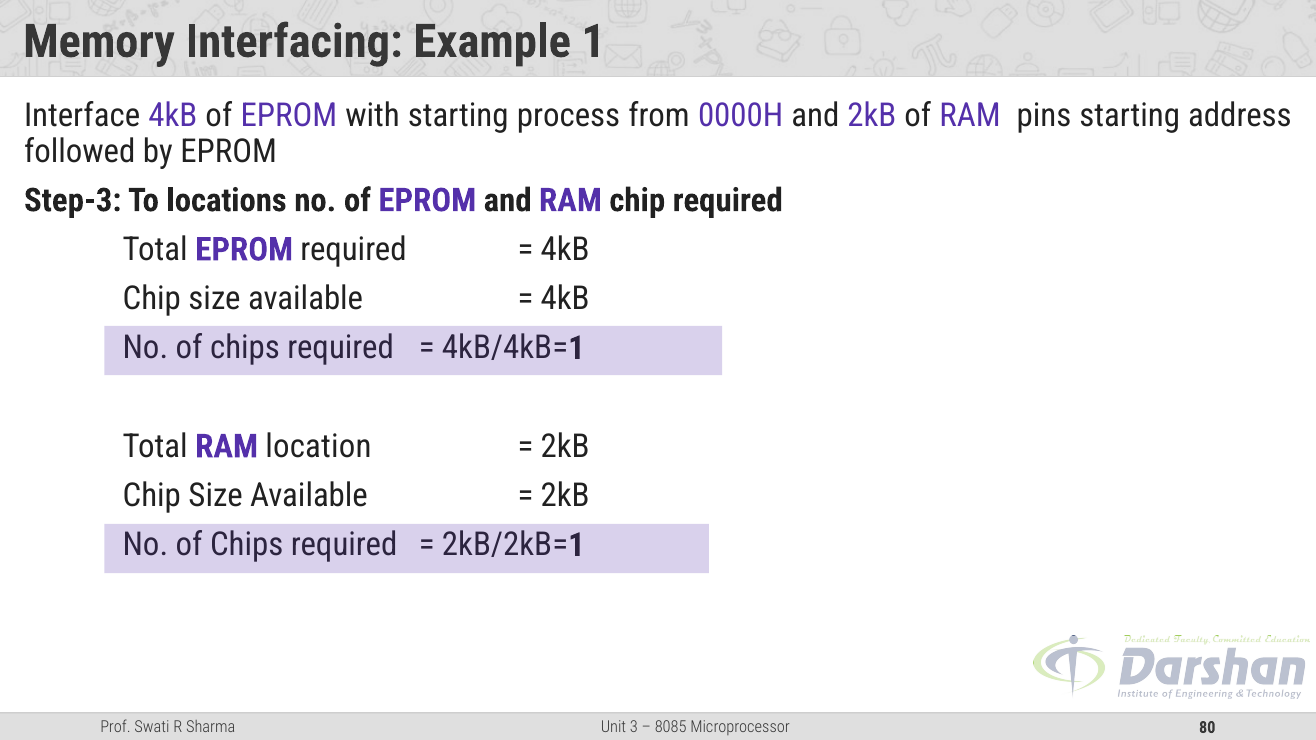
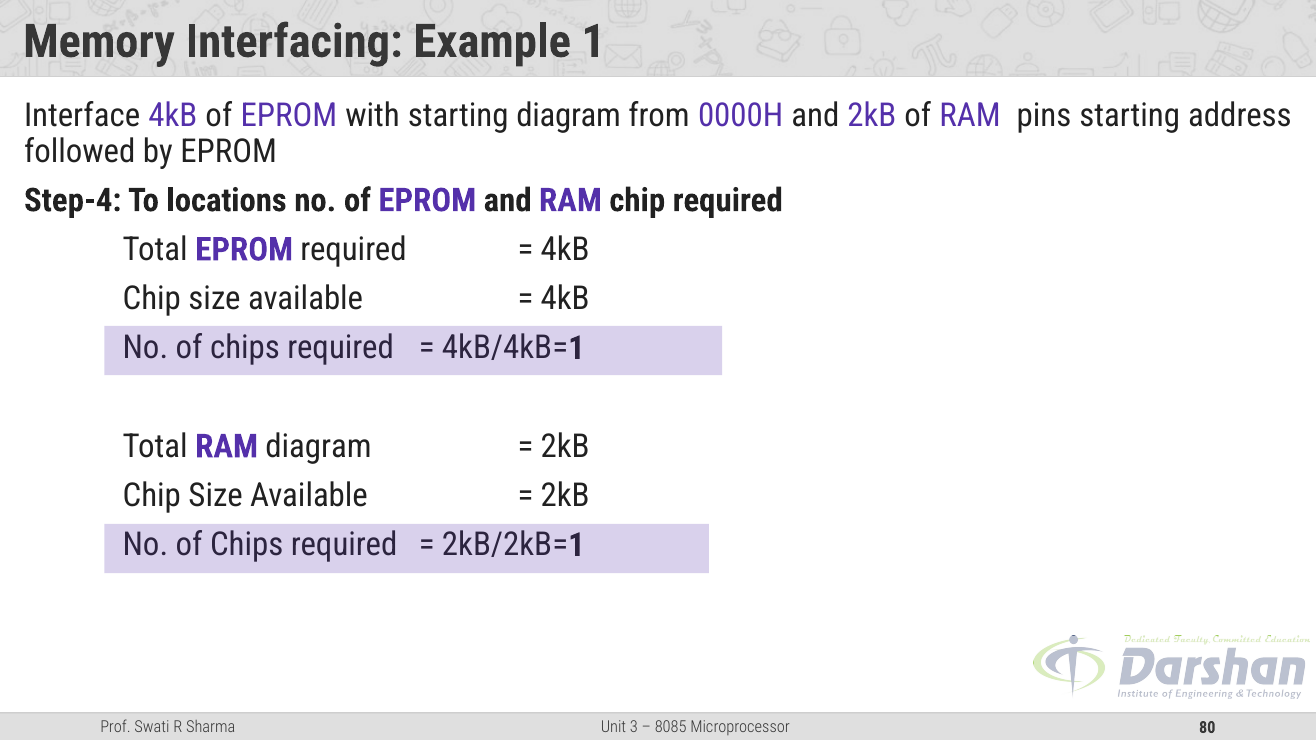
starting process: process -> diagram
Step-3: Step-3 -> Step-4
RAM location: location -> diagram
